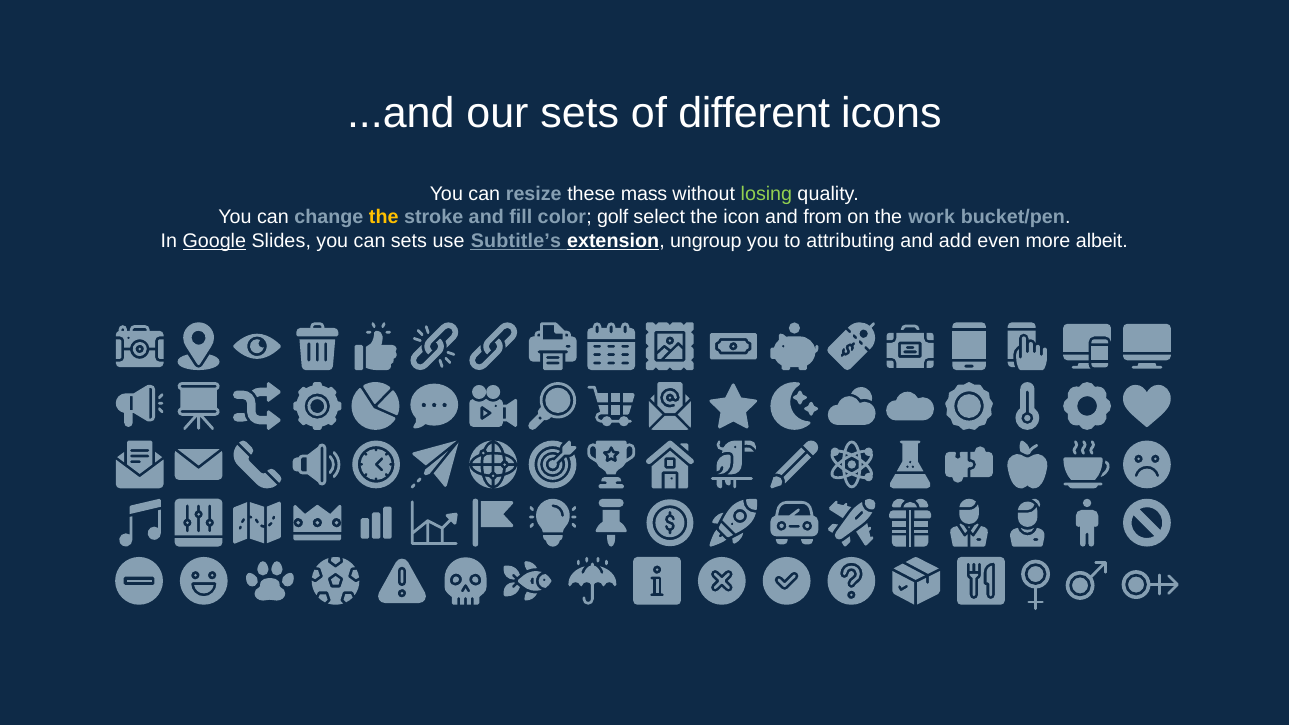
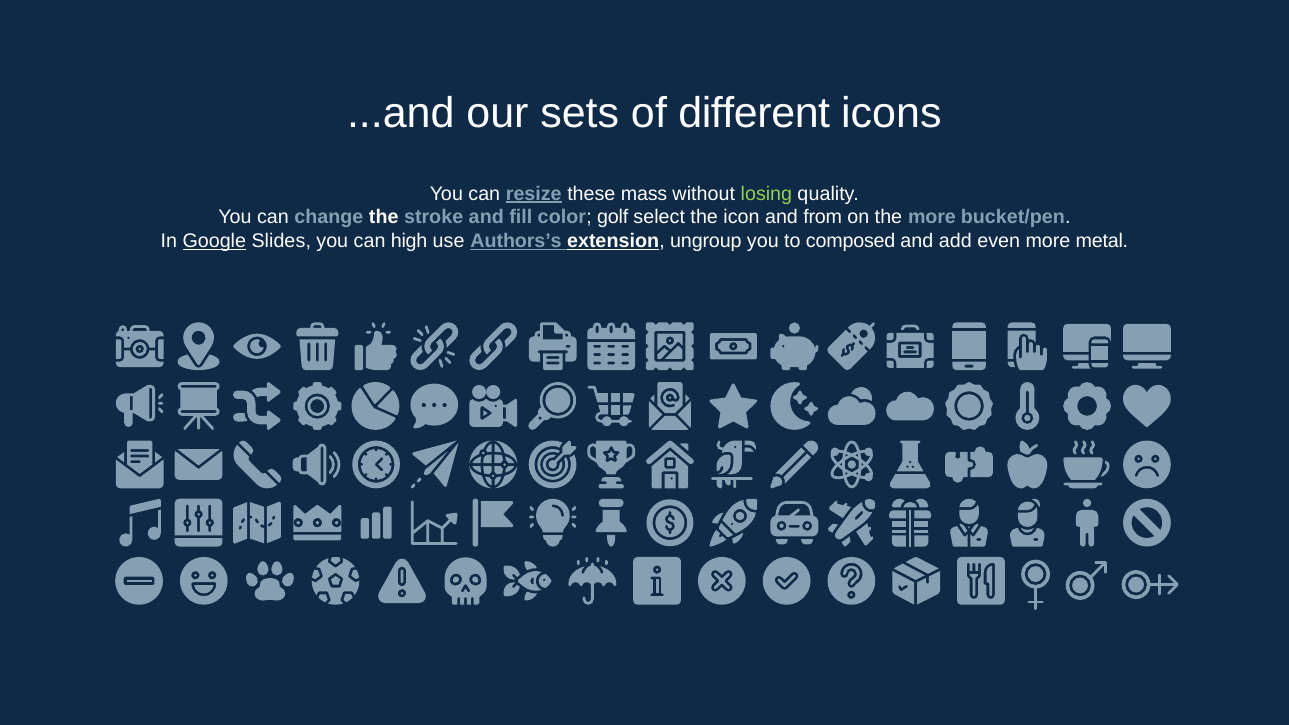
resize underline: none -> present
the at (384, 217) colour: yellow -> white
the work: work -> more
can sets: sets -> high
Subtitle’s: Subtitle’s -> Authors’s
attributing: attributing -> composed
albeit: albeit -> metal
